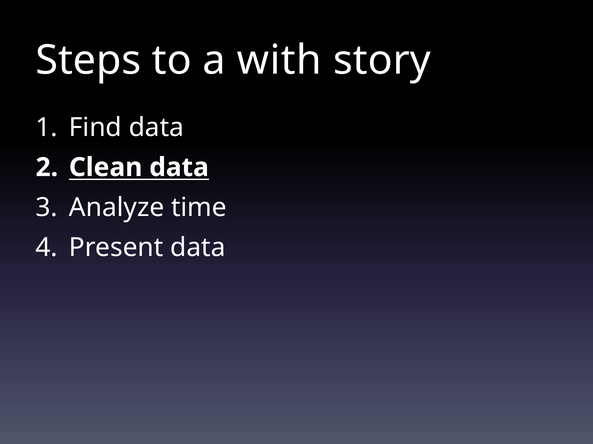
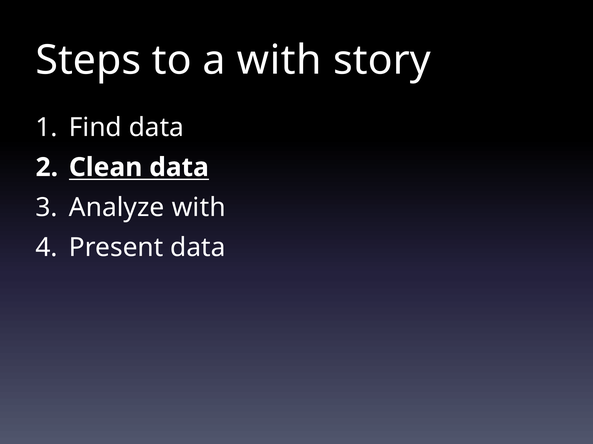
Analyze time: time -> with
